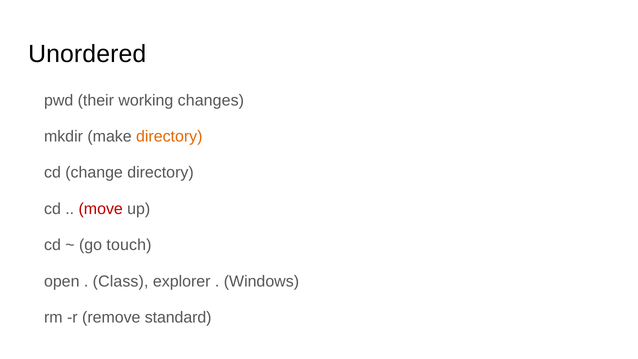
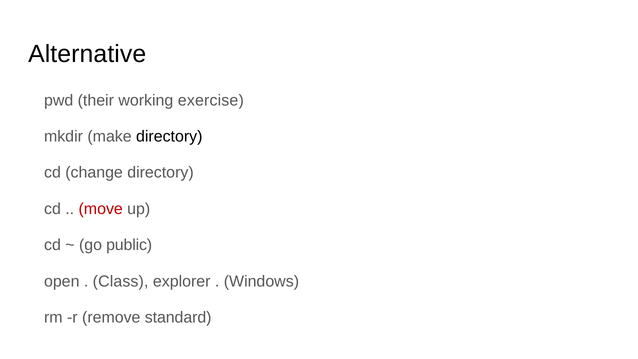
Unordered: Unordered -> Alternative
changes: changes -> exercise
directory at (169, 137) colour: orange -> black
touch: touch -> public
